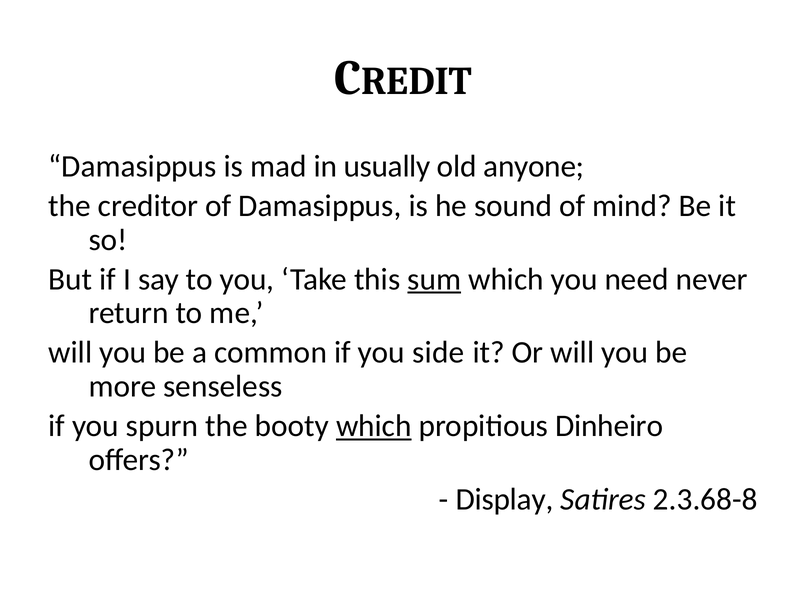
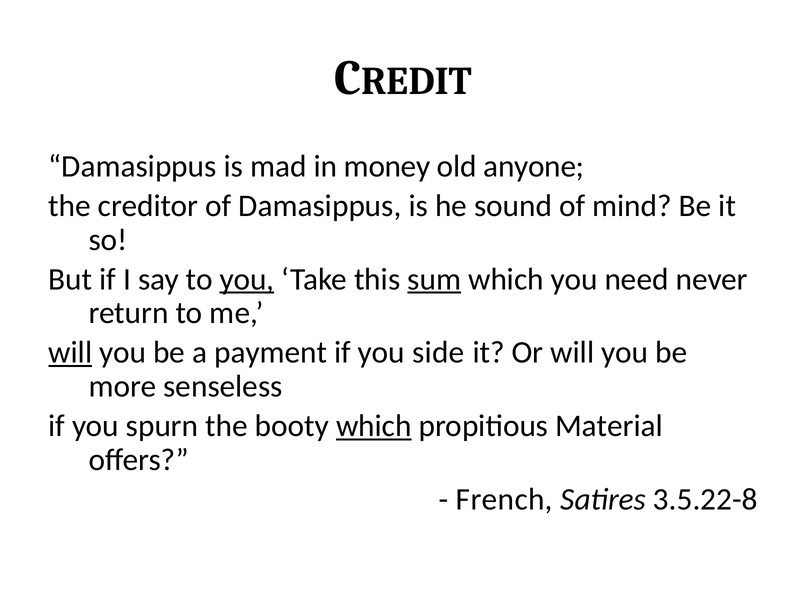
usually: usually -> money
you at (247, 279) underline: none -> present
will at (70, 352) underline: none -> present
common: common -> payment
Dinheiro: Dinheiro -> Material
Display: Display -> French
2.3.68-8: 2.3.68-8 -> 3.5.22-8
